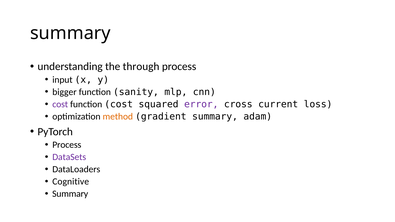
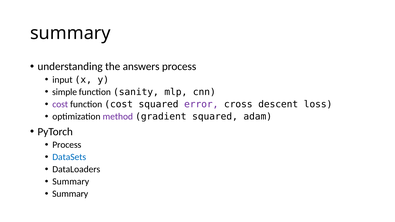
through: through -> answers
bigger: bigger -> simple
current: current -> descent
method colour: orange -> purple
gradient summary: summary -> squared
DataSets colour: purple -> blue
Cognitive at (71, 182): Cognitive -> Summary
